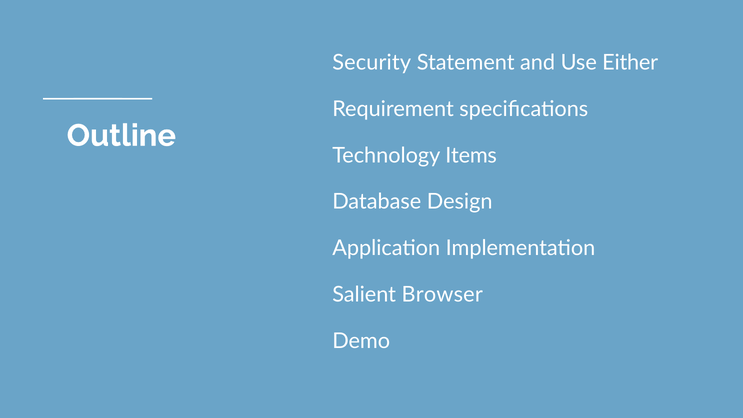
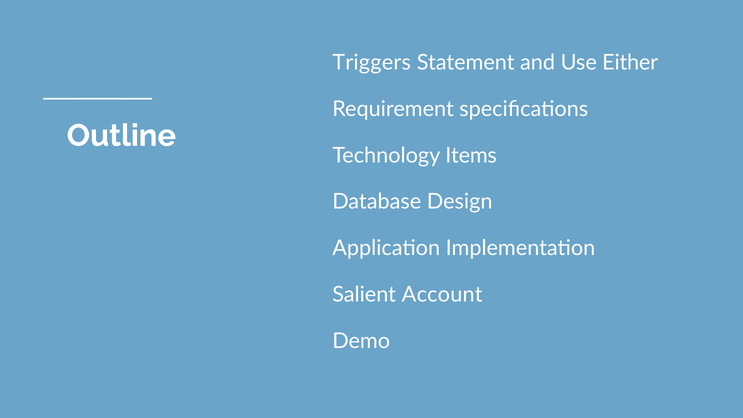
Security: Security -> Triggers
Browser: Browser -> Account
